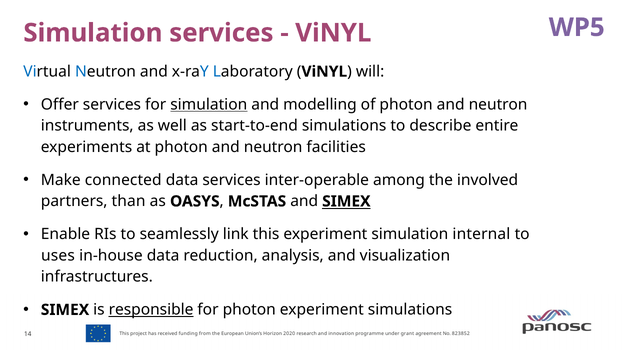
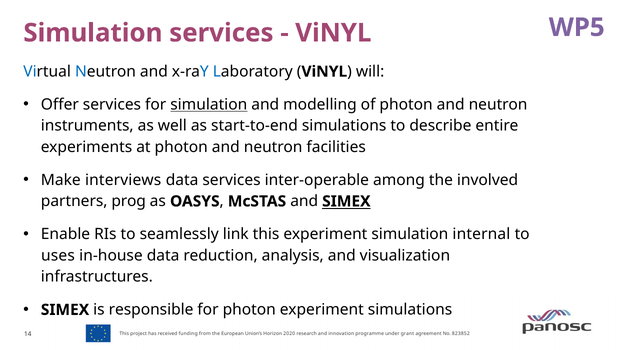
connected: connected -> interviews
than: than -> prog
responsible underline: present -> none
